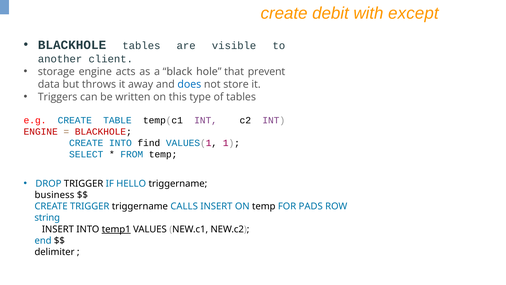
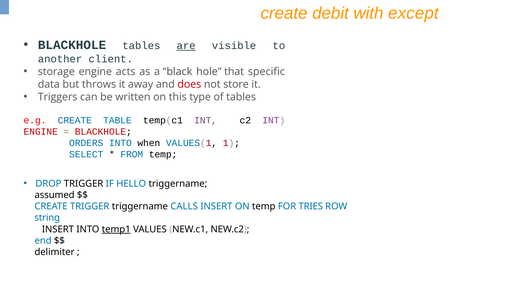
are underline: none -> present
prevent: prevent -> specific
does colour: blue -> red
CREATE at (86, 143): CREATE -> ORDERS
find: find -> when
business: business -> assumed
PADS: PADS -> TRIES
